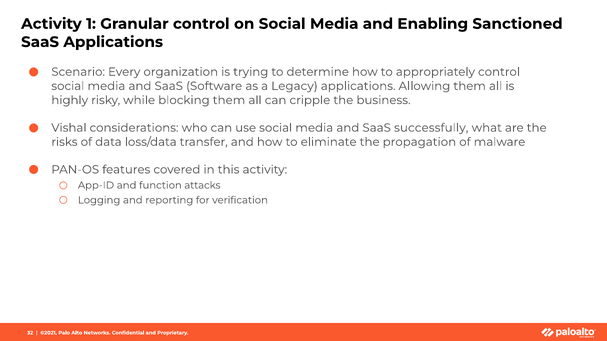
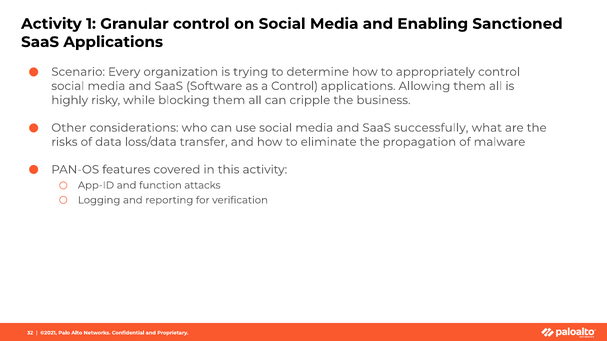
a Legacy: Legacy -> Control
Vishal: Vishal -> Other
